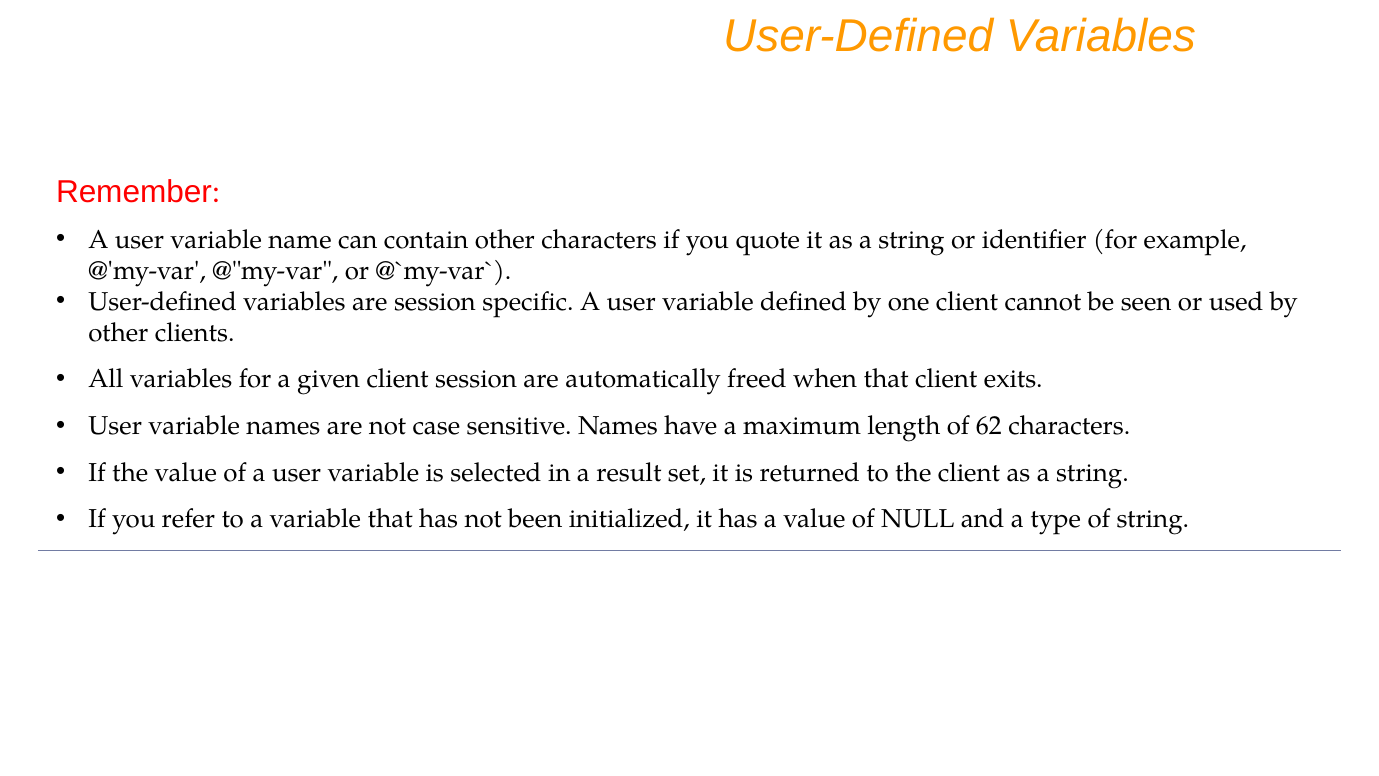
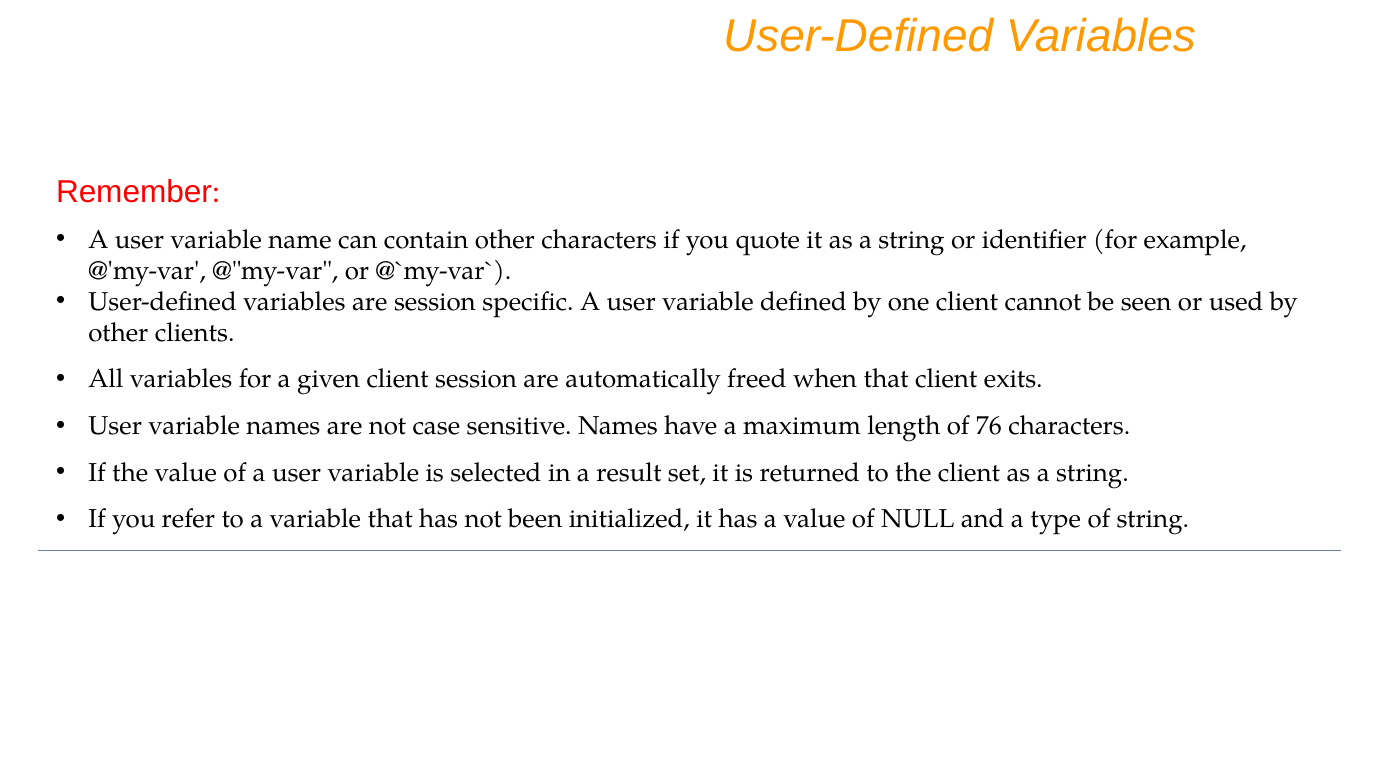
62: 62 -> 76
